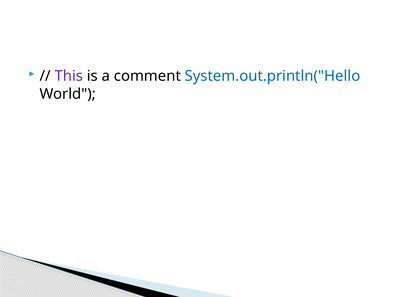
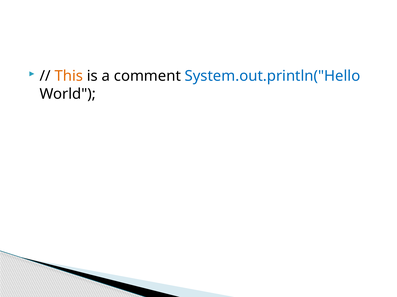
This colour: purple -> orange
